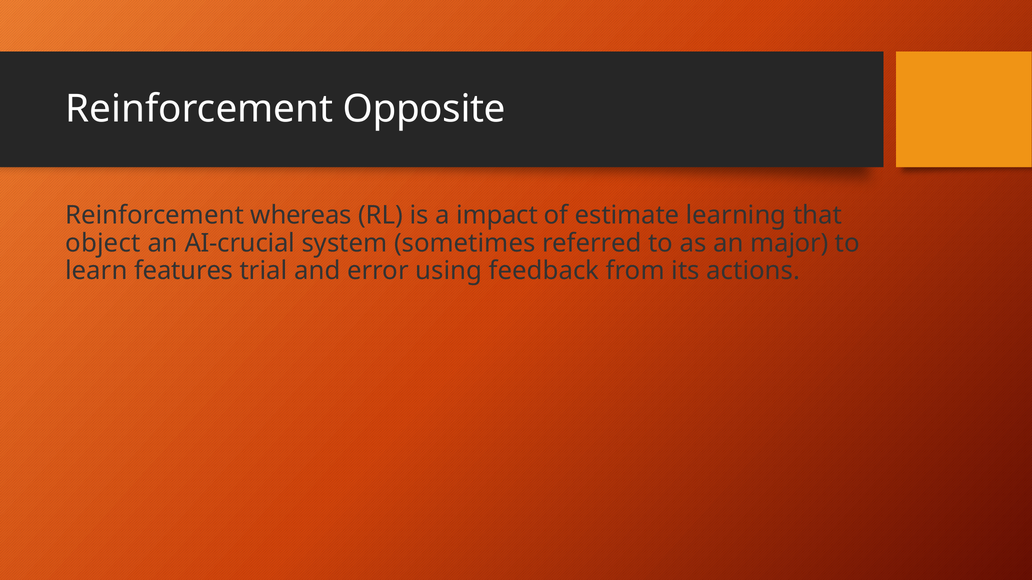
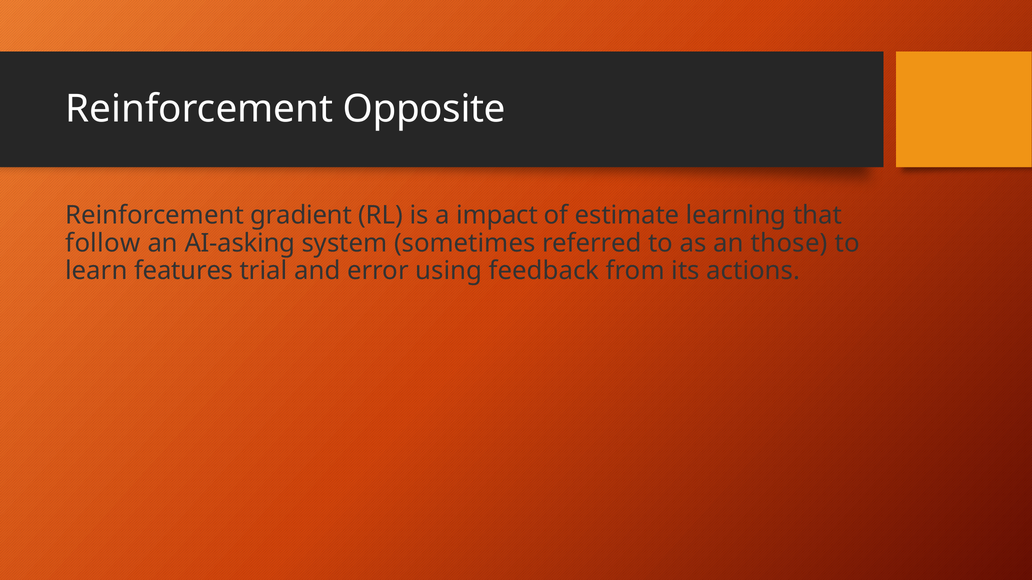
whereas: whereas -> gradient
object: object -> follow
AI-crucial: AI-crucial -> AI-asking
major: major -> those
